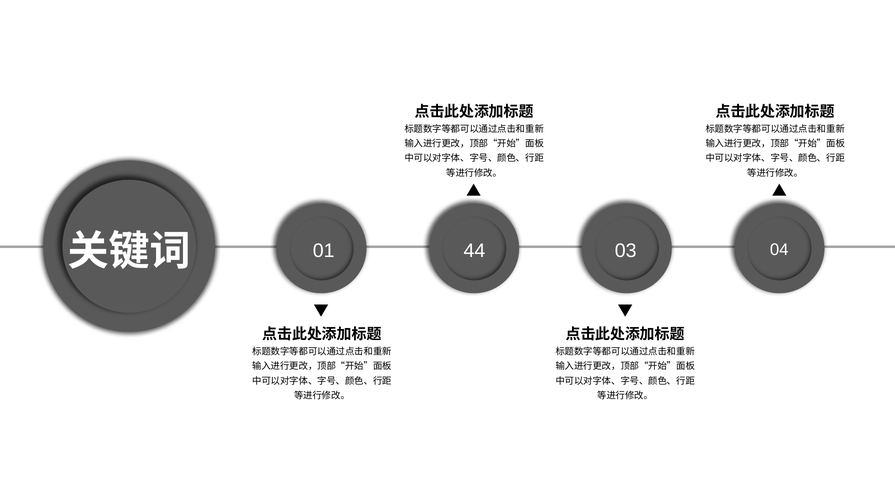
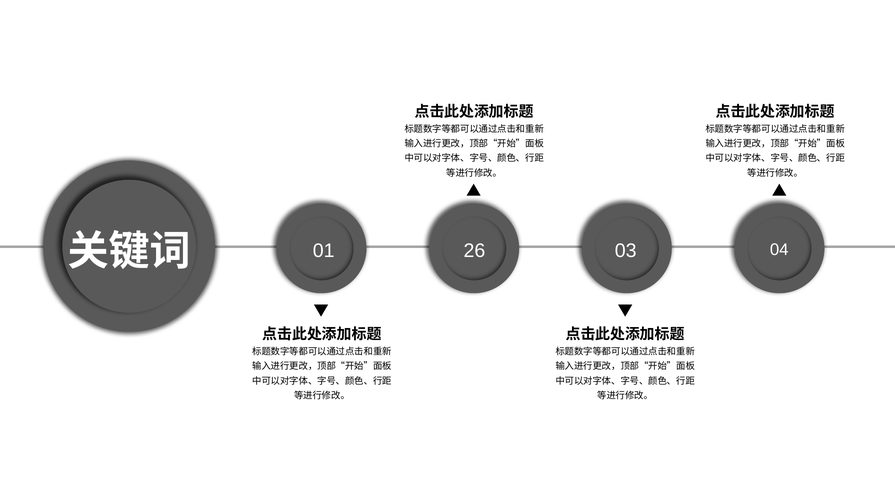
44: 44 -> 26
